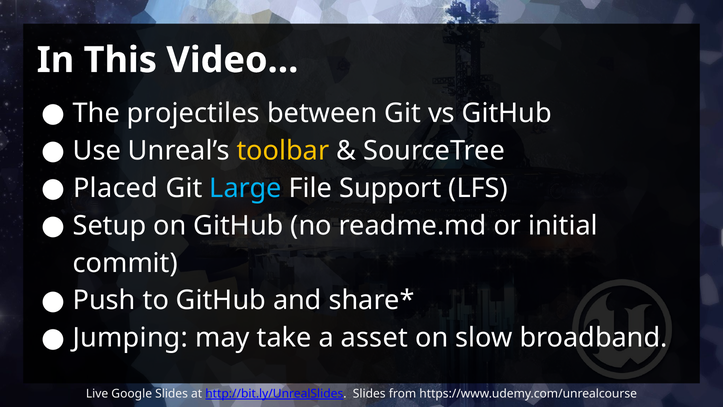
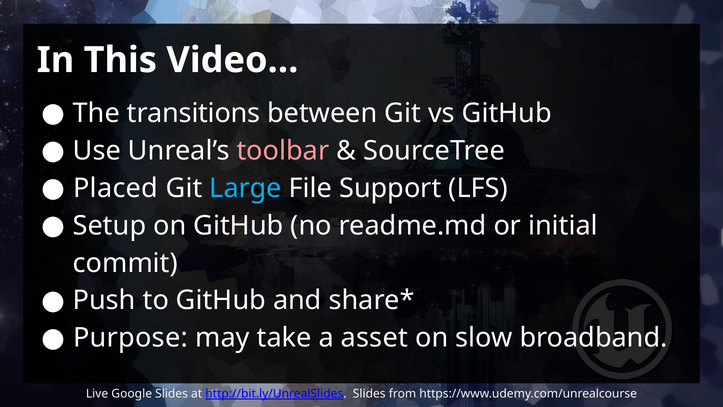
projectiles: projectiles -> transitions
toolbar colour: yellow -> pink
Jumping: Jumping -> Purpose
